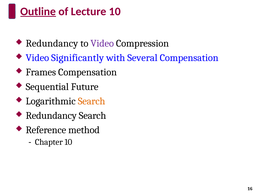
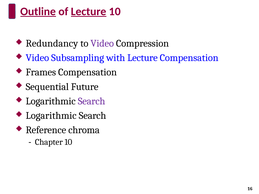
Lecture at (89, 11) underline: none -> present
Significantly: Significantly -> Subsampling
with Several: Several -> Lecture
Search at (92, 101) colour: orange -> purple
Redundancy at (51, 116): Redundancy -> Logarithmic
method: method -> chroma
